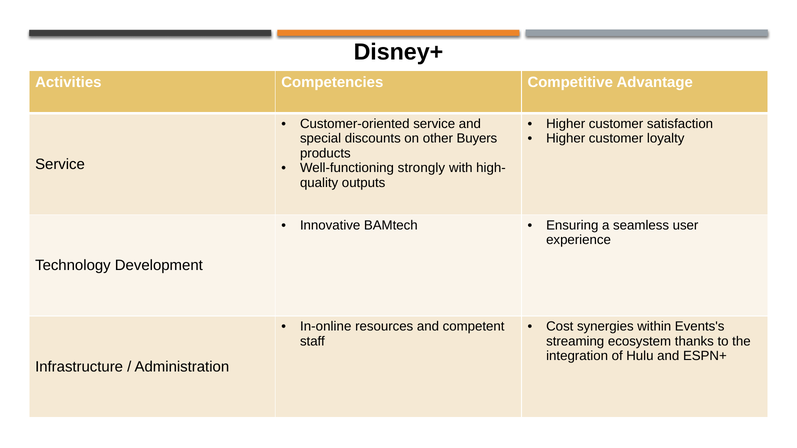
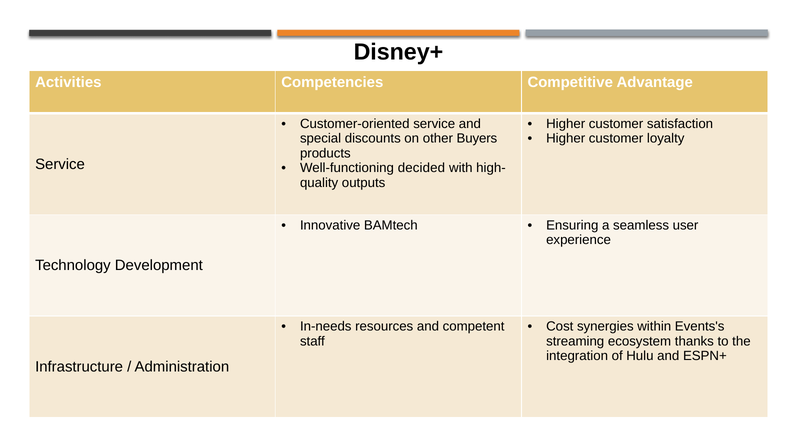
strongly: strongly -> decided
In-online: In-online -> In-needs
